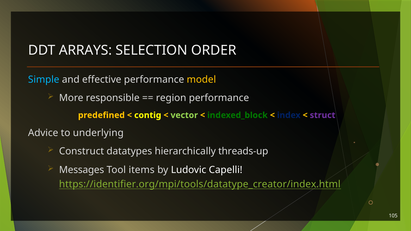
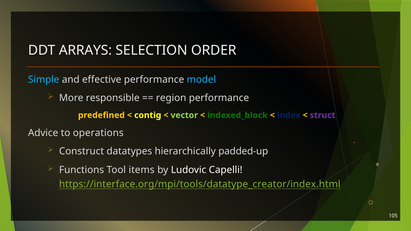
model colour: yellow -> light blue
underlying: underlying -> operations
threads-up: threads-up -> padded-up
Messages: Messages -> Functions
https://identifier.org/mpi/tools/datatype_creator/index.html: https://identifier.org/mpi/tools/datatype_creator/index.html -> https://interface.org/mpi/tools/datatype_creator/index.html
